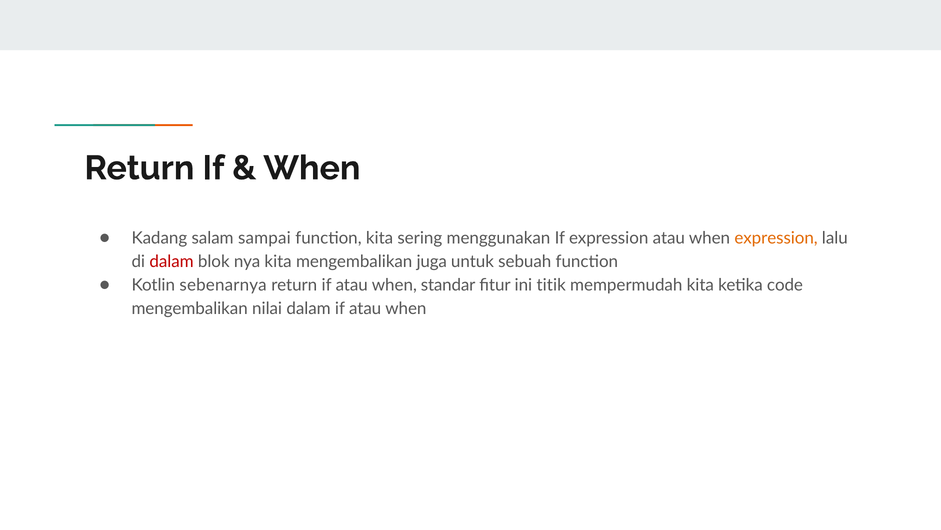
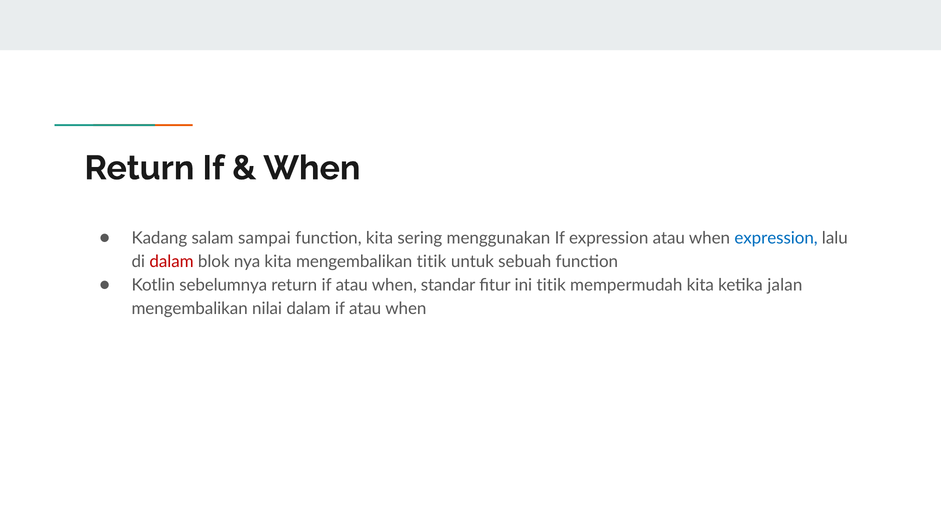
expression at (776, 238) colour: orange -> blue
mengembalikan juga: juga -> titik
sebenarnya: sebenarnya -> sebelumnya
code: code -> jalan
